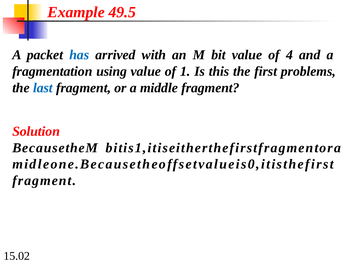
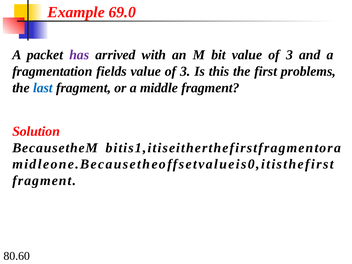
49.5: 49.5 -> 69.0
has colour: blue -> purple
bit value of 4: 4 -> 3
using: using -> fields
1 at (185, 71): 1 -> 3
15.02: 15.02 -> 80.60
